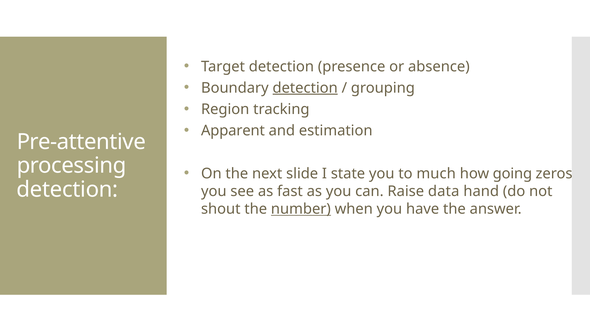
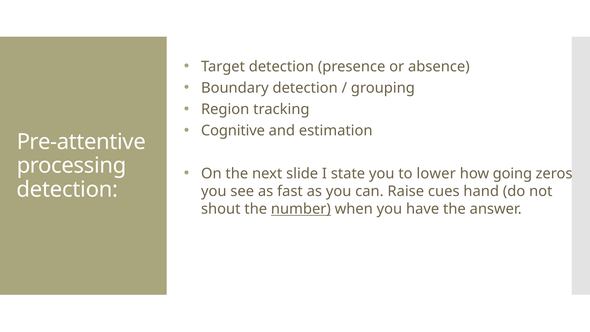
detection at (305, 88) underline: present -> none
Apparent: Apparent -> Cognitive
much: much -> lower
data: data -> cues
